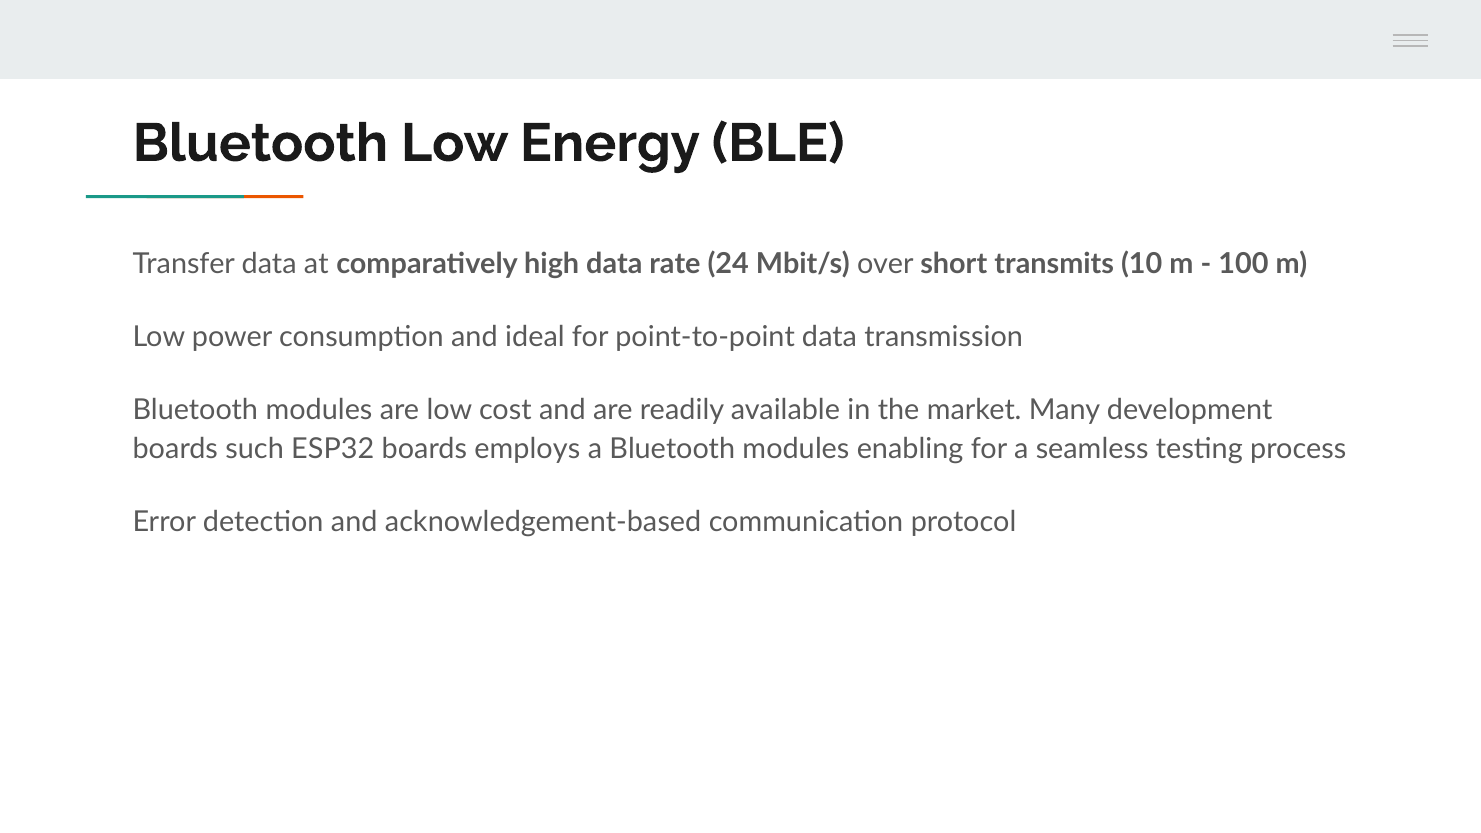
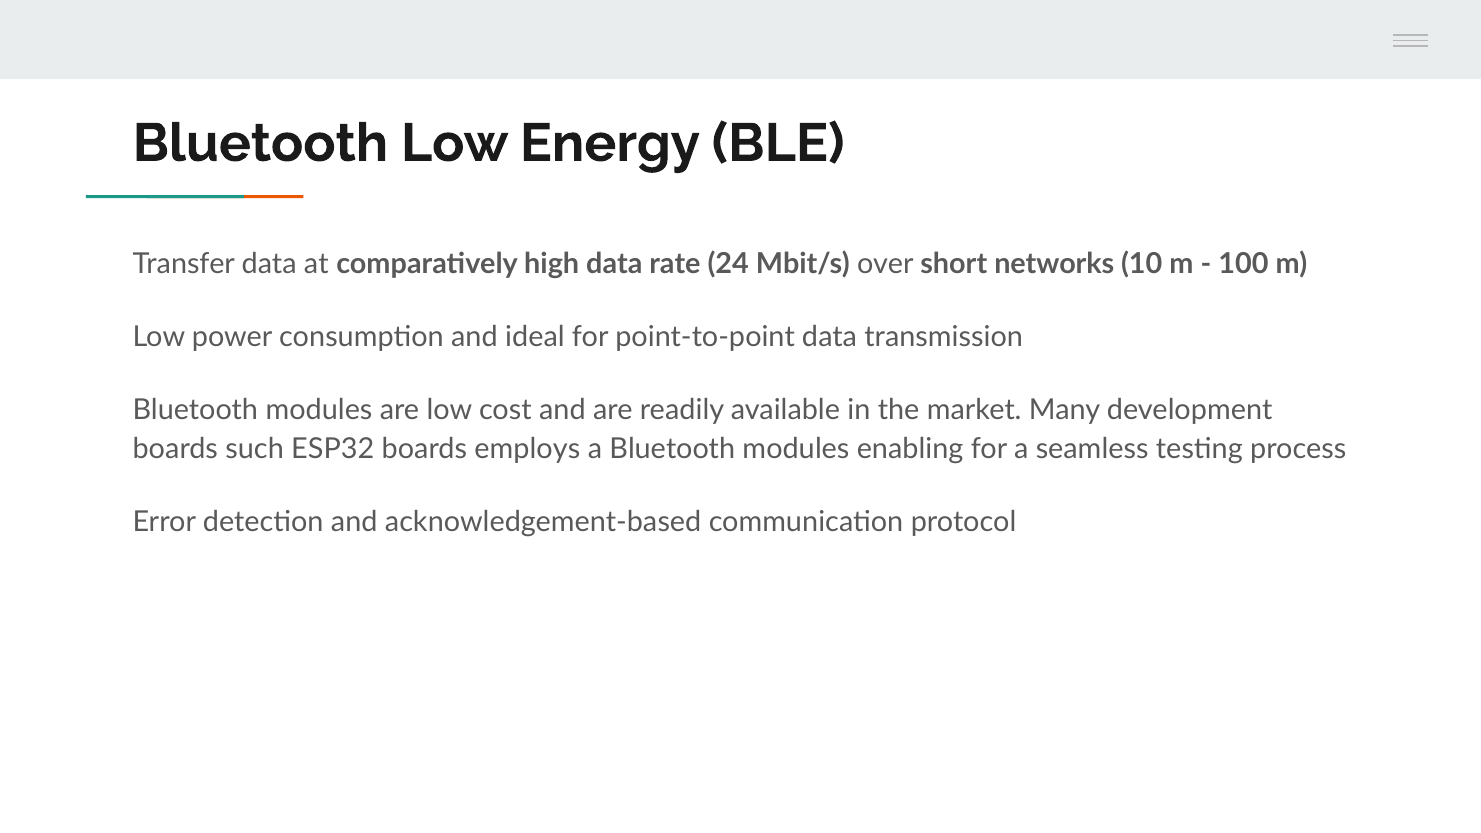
transmits: transmits -> networks
